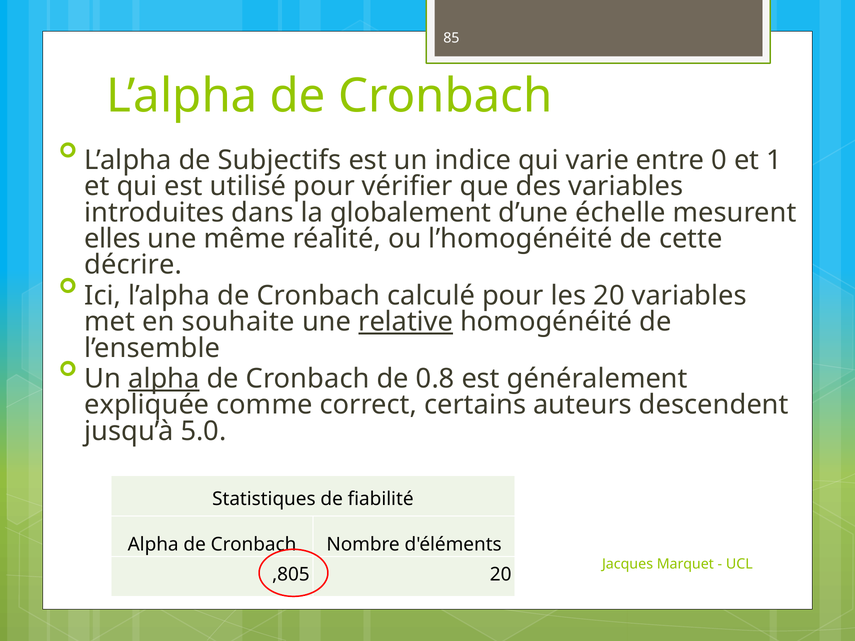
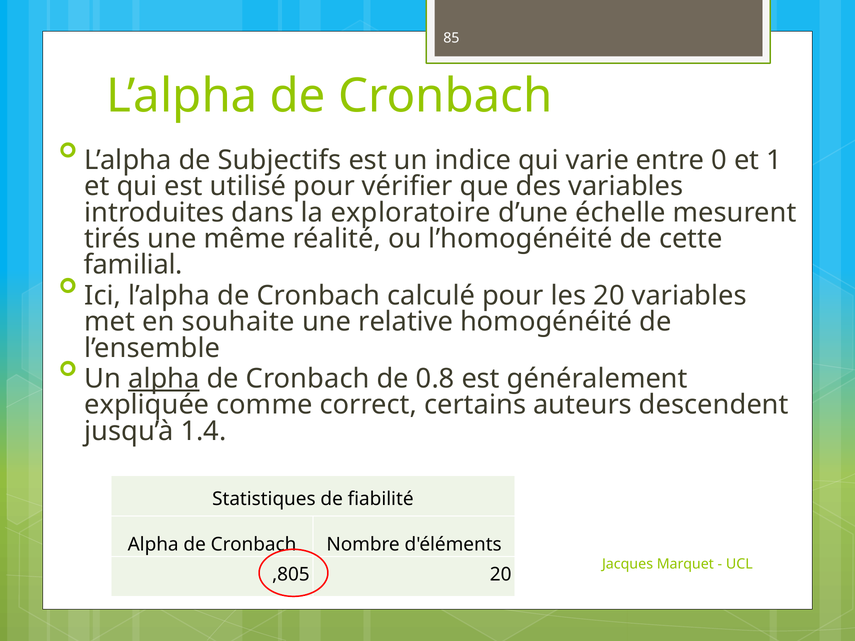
globalement: globalement -> exploratoire
elles: elles -> tirés
décrire: décrire -> familial
relative underline: present -> none
5.0: 5.0 -> 1.4
